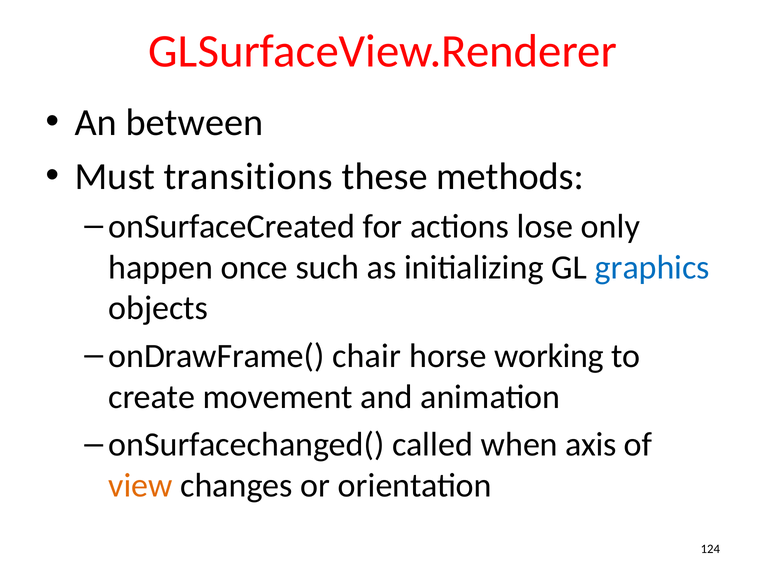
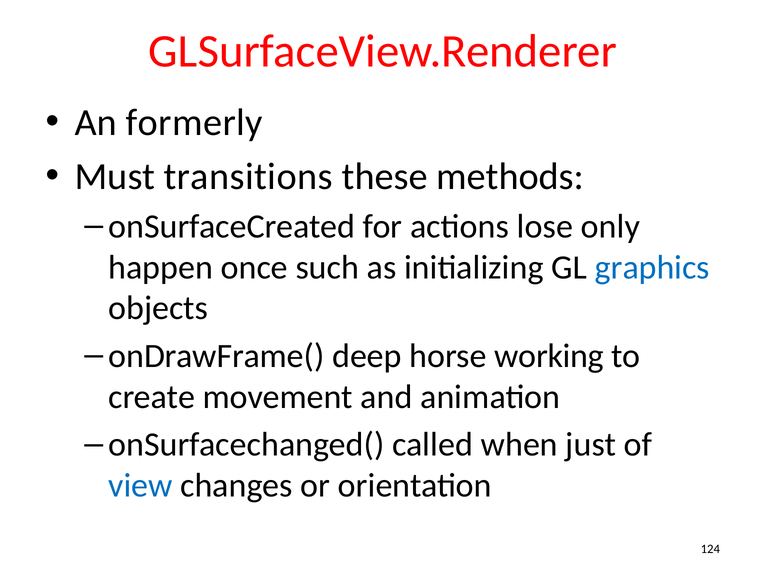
between: between -> formerly
chair: chair -> deep
axis: axis -> just
view colour: orange -> blue
